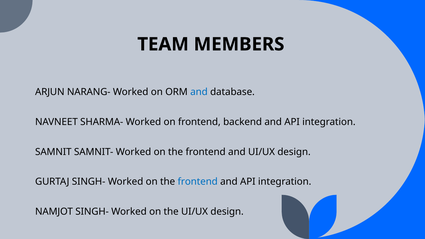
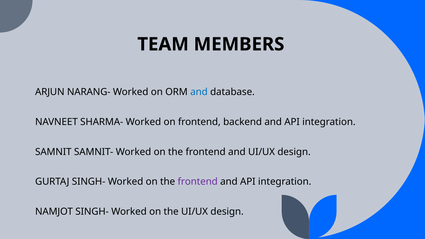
frontend at (198, 182) colour: blue -> purple
